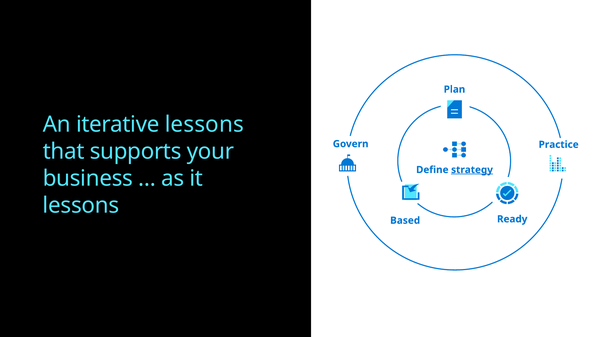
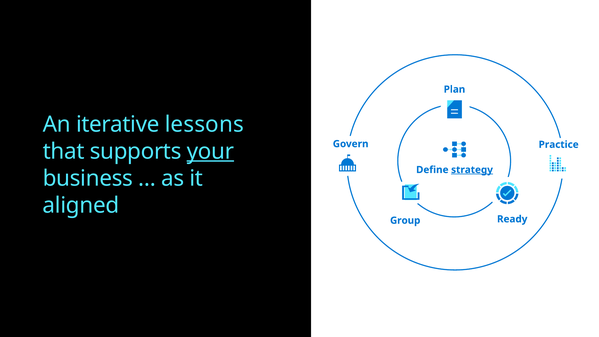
your underline: none -> present
lessons at (81, 205): lessons -> aligned
Based: Based -> Group
